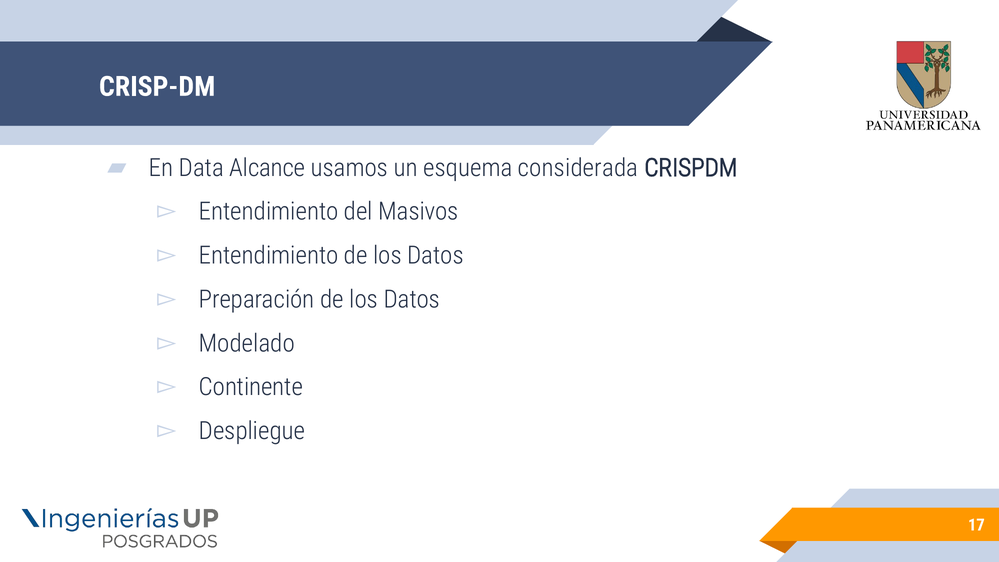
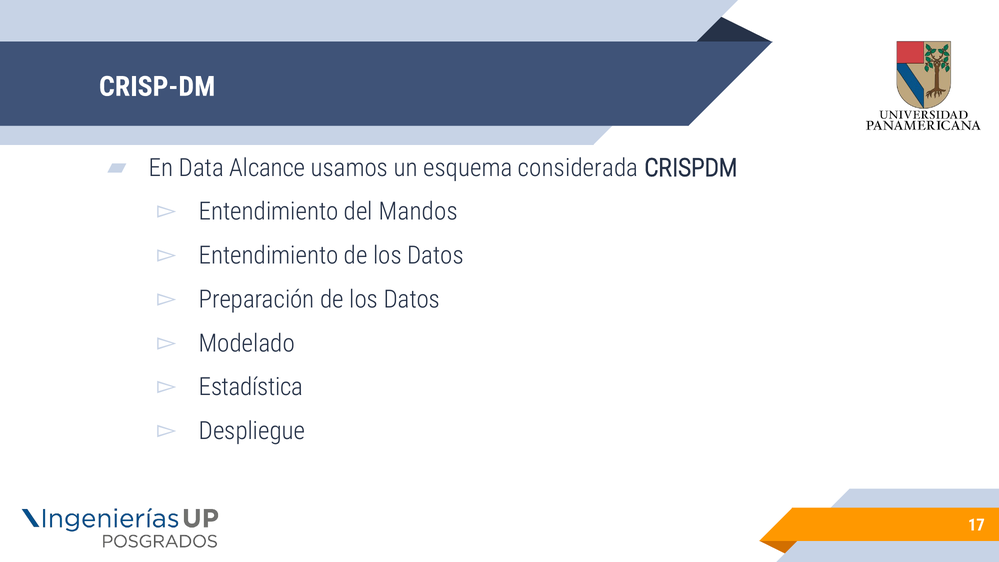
Masivos: Masivos -> Mandos
Continente: Continente -> Estadística
